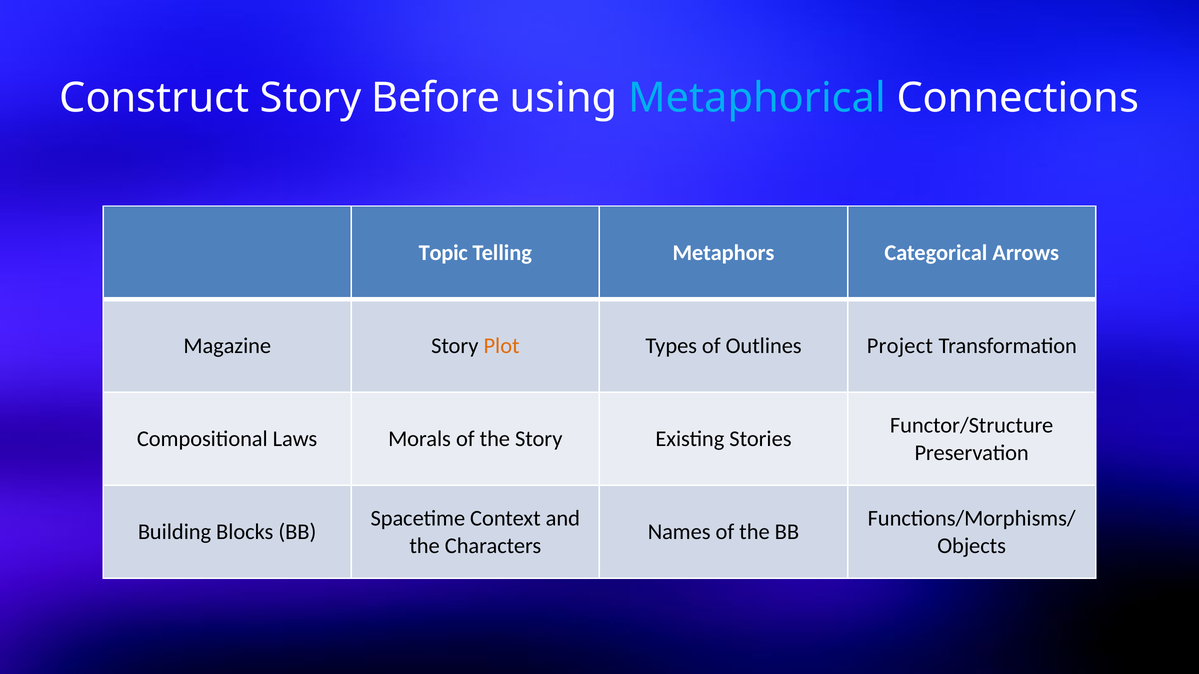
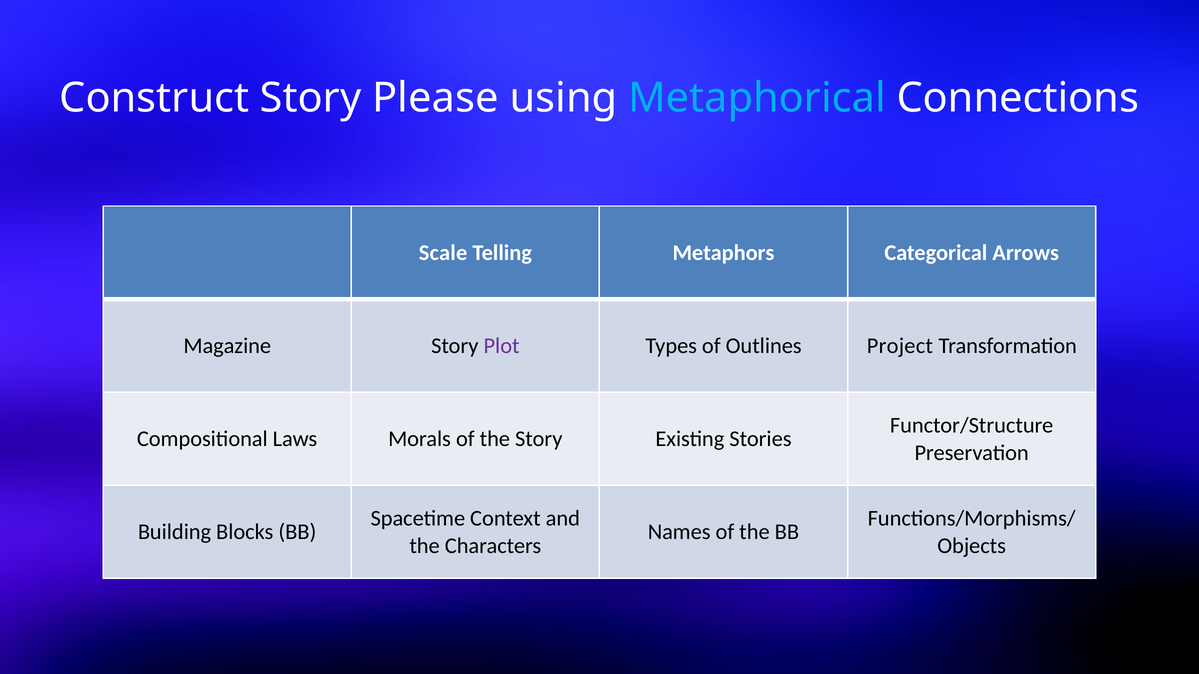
Before: Before -> Please
Topic: Topic -> Scale
Plot colour: orange -> purple
